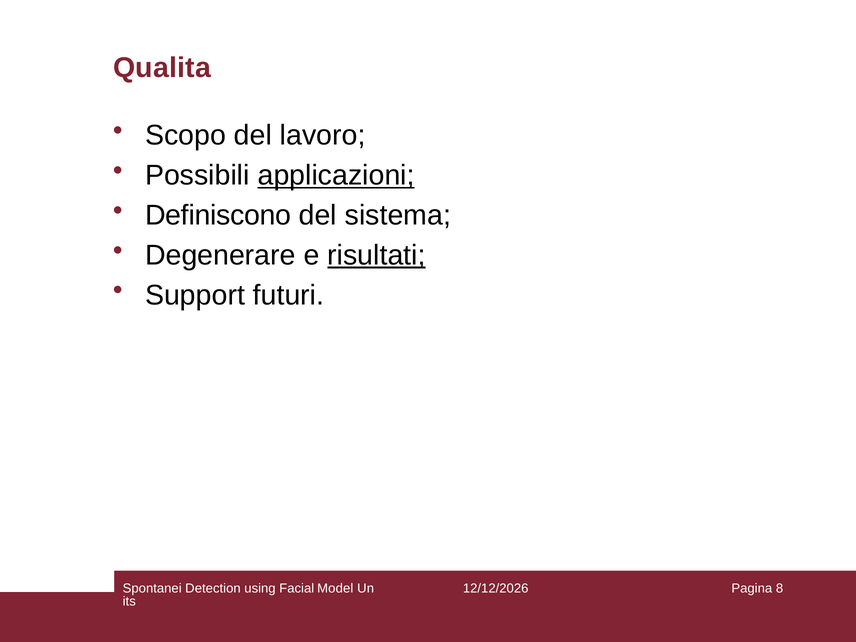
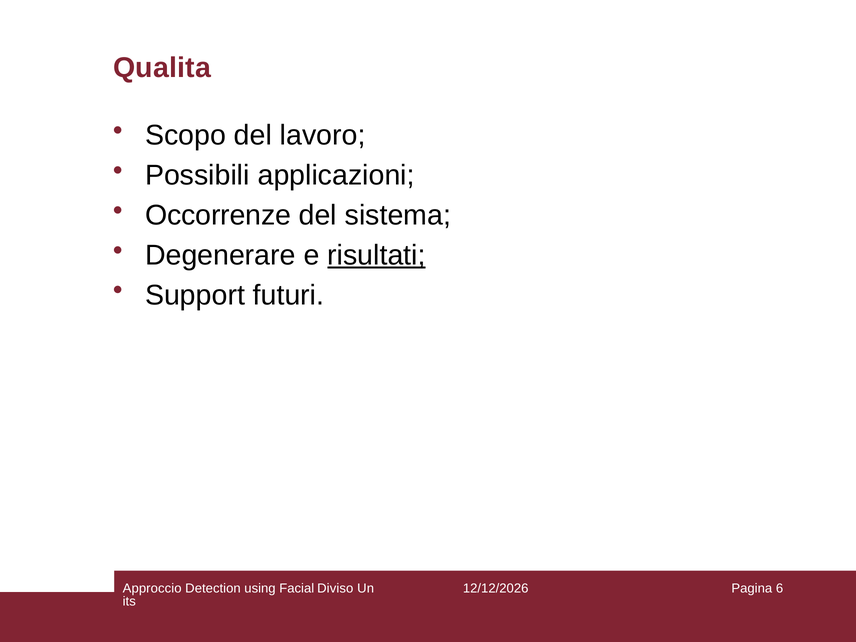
applicazioni underline: present -> none
Definiscono: Definiscono -> Occorrenze
Spontanei: Spontanei -> Approccio
Model: Model -> Diviso
8: 8 -> 6
